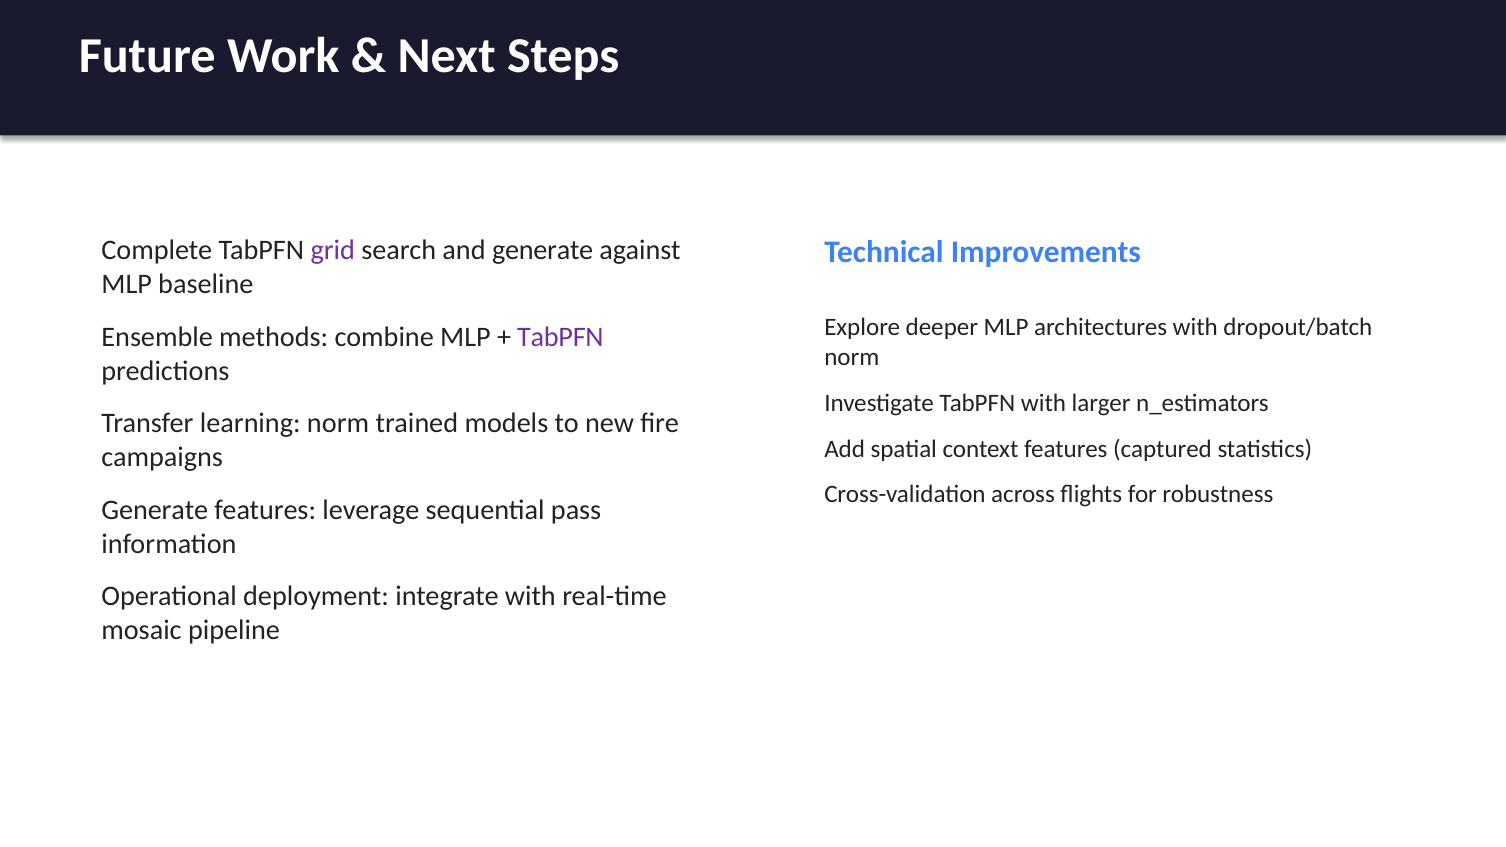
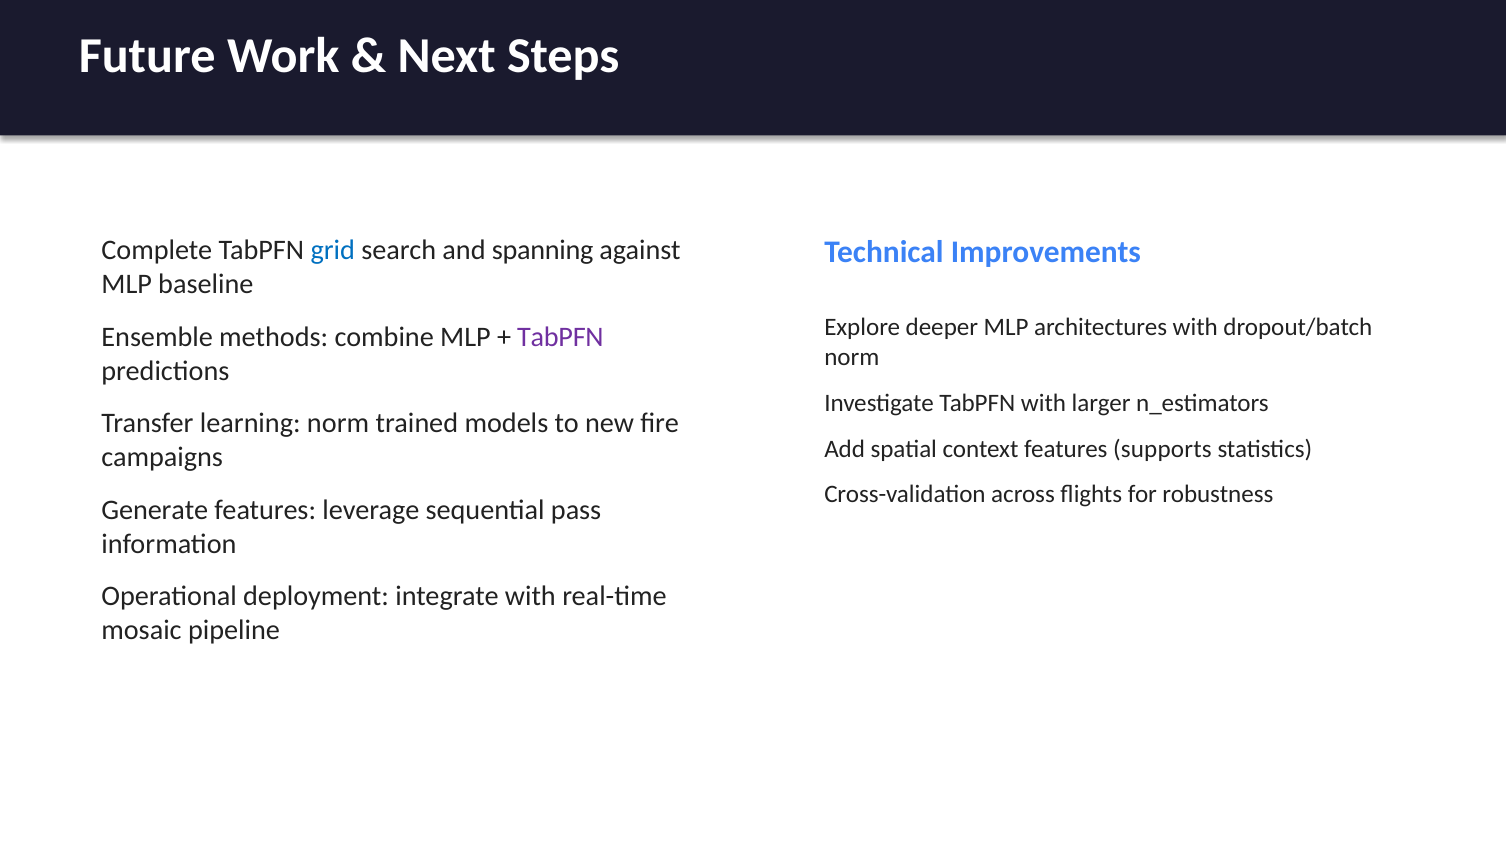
grid colour: purple -> blue
and generate: generate -> spanning
captured: captured -> supports
